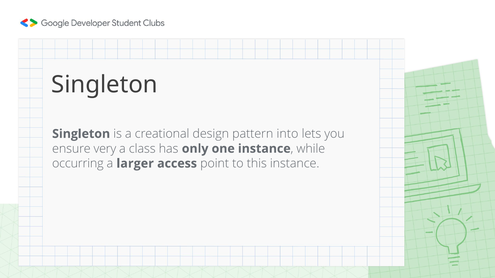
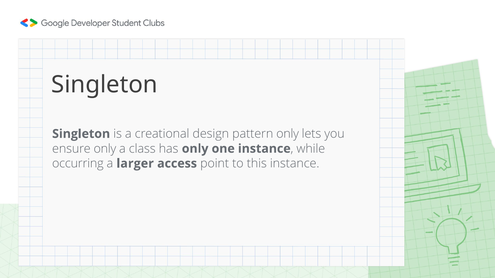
pattern into: into -> only
ensure very: very -> only
